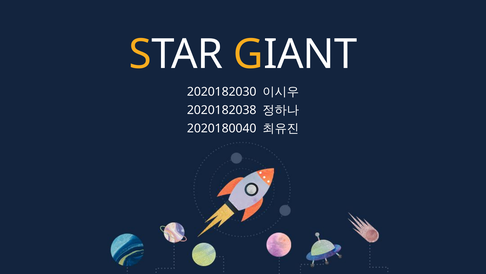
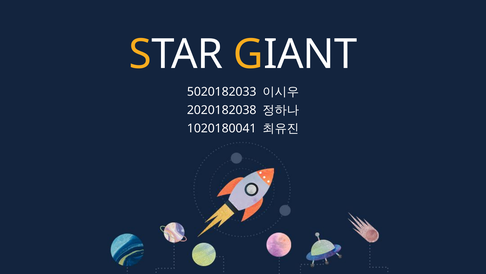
2020182030: 2020182030 -> 5020182033
2020180040: 2020180040 -> 1020180041
